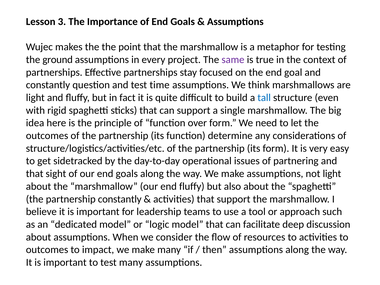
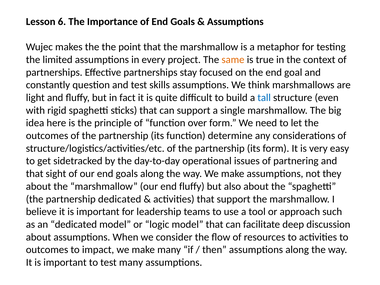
3: 3 -> 6
ground: ground -> limited
same colour: purple -> orange
time: time -> skills
not light: light -> they
partnership constantly: constantly -> dedicated
